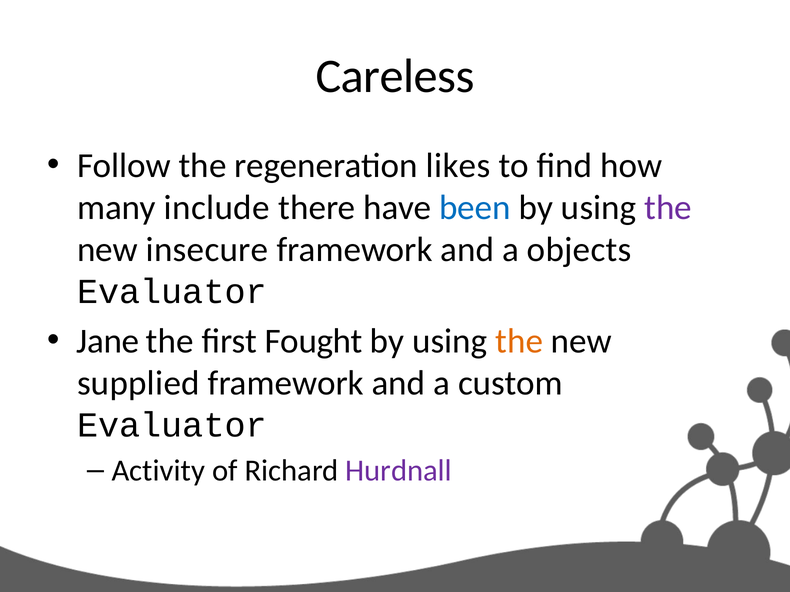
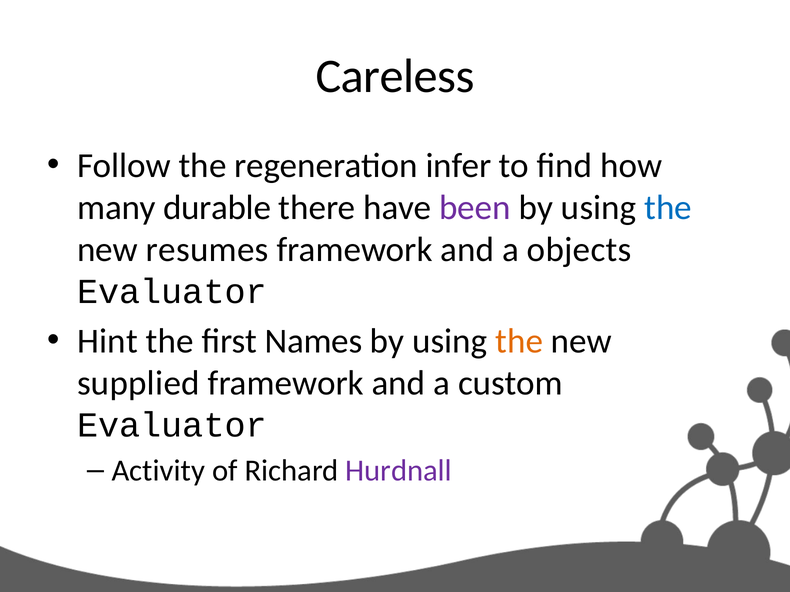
likes: likes -> infer
include: include -> durable
been colour: blue -> purple
the at (668, 208) colour: purple -> blue
insecure: insecure -> resumes
Jane: Jane -> Hint
Fought: Fought -> Names
